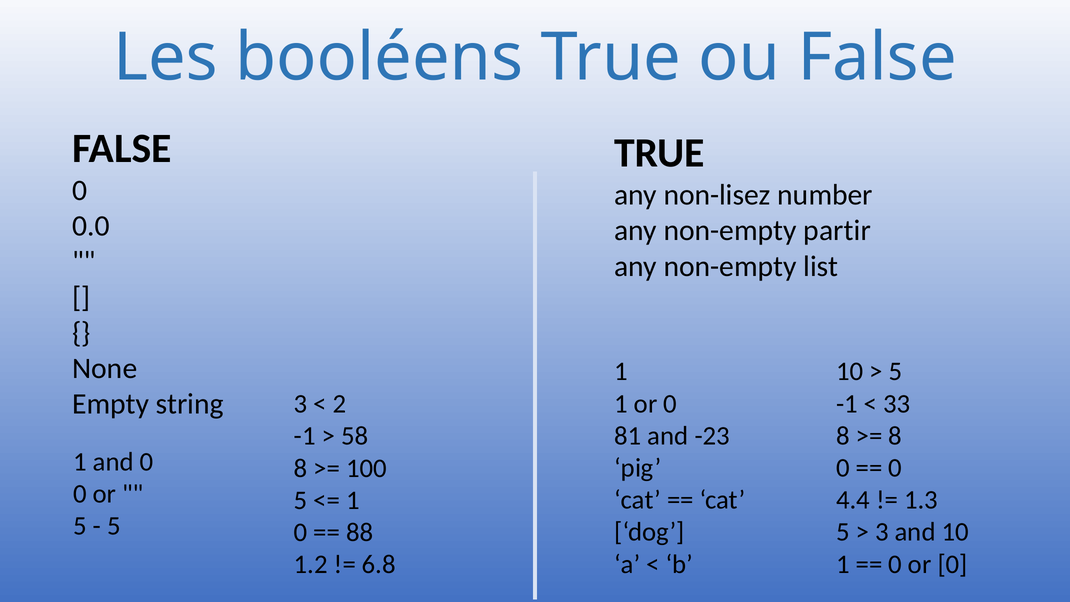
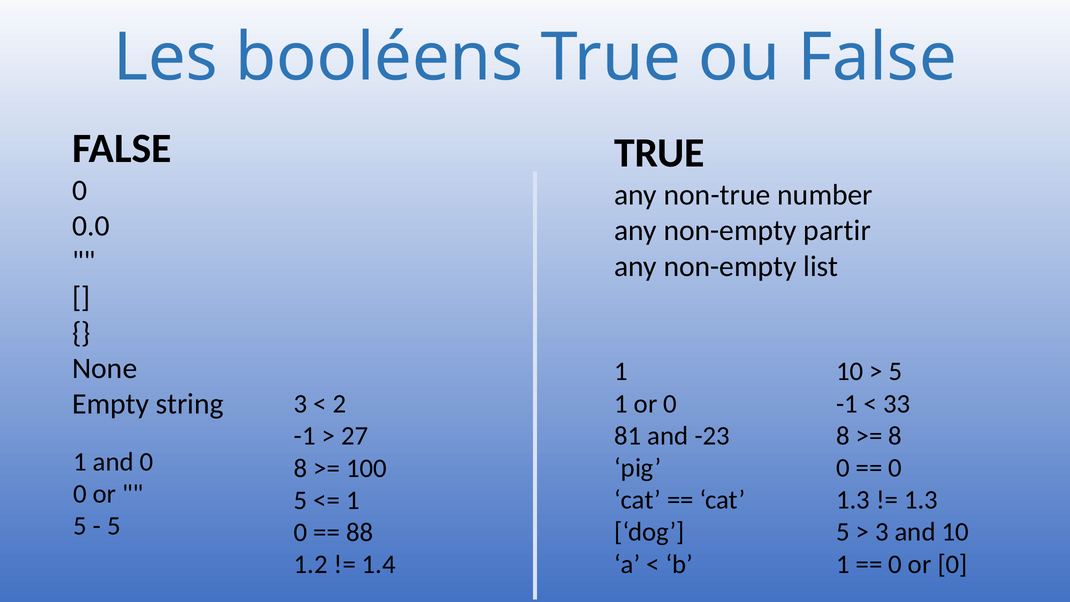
non-lisez: non-lisez -> non-true
58: 58 -> 27
4.4 at (853, 500): 4.4 -> 1.3
6.8: 6.8 -> 1.4
